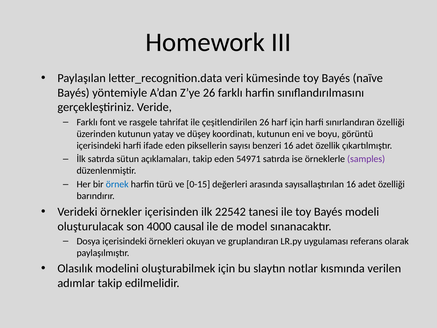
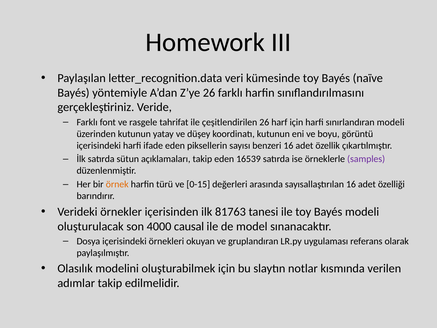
sınırlandıran özelliği: özelliği -> modeli
54971: 54971 -> 16539
örnek colour: blue -> orange
22542: 22542 -> 81763
